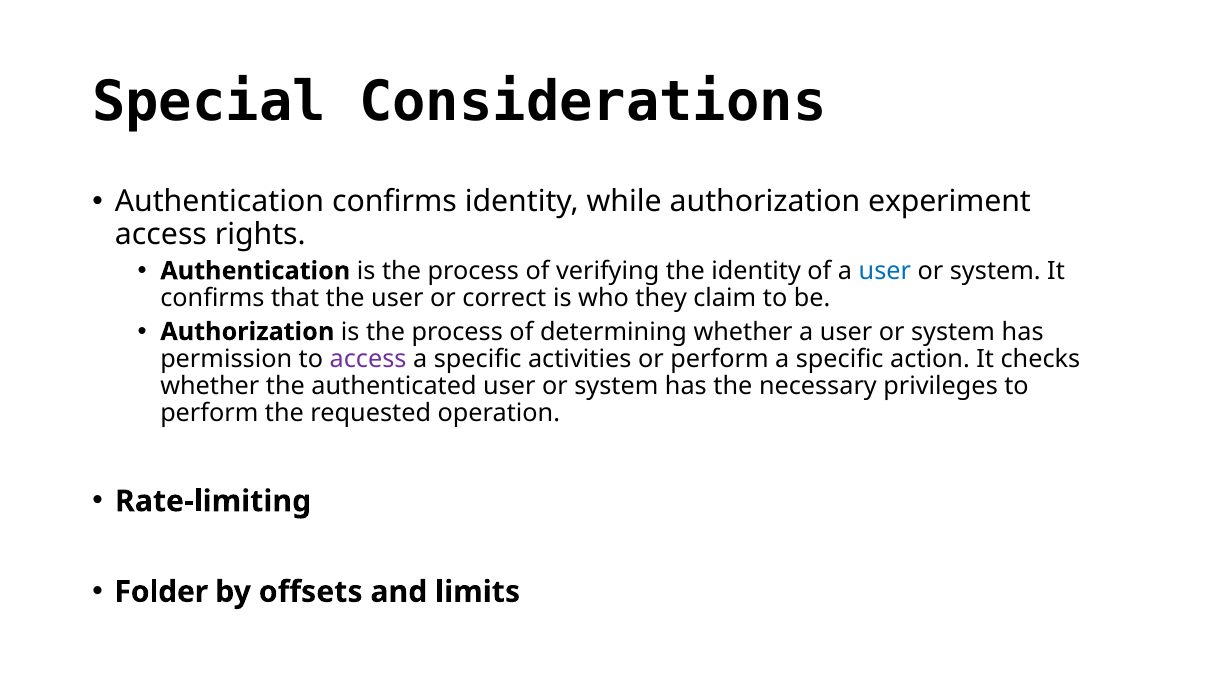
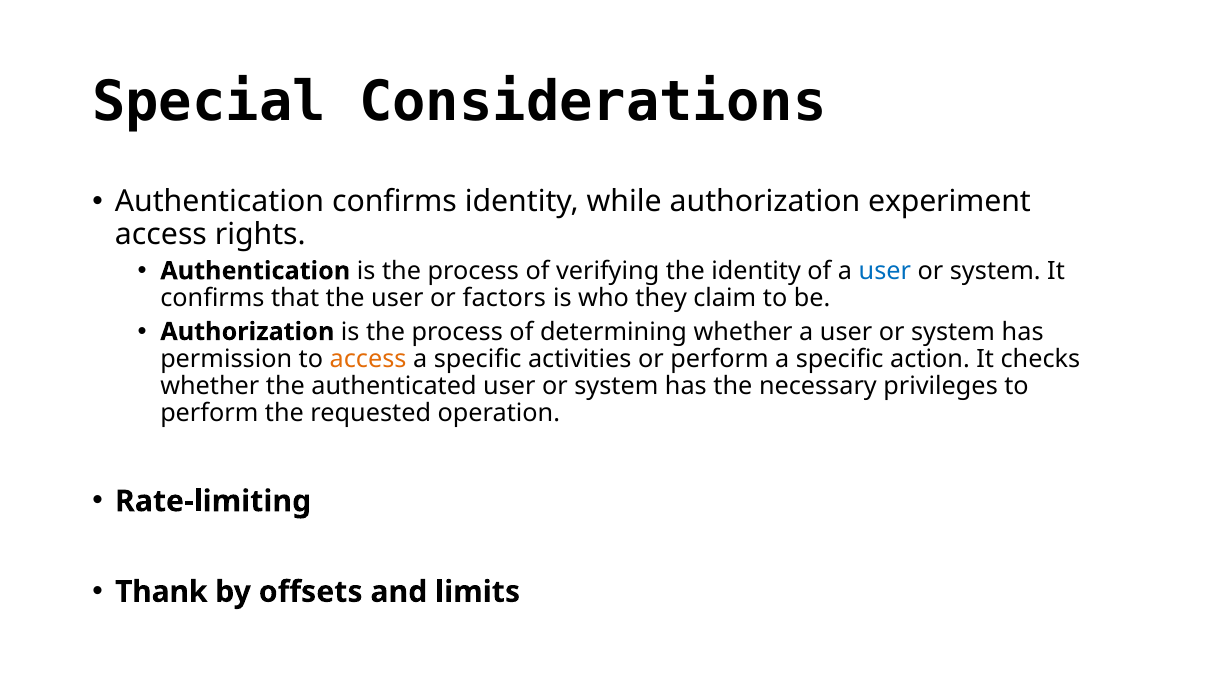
correct: correct -> factors
access at (368, 359) colour: purple -> orange
Folder: Folder -> Thank
